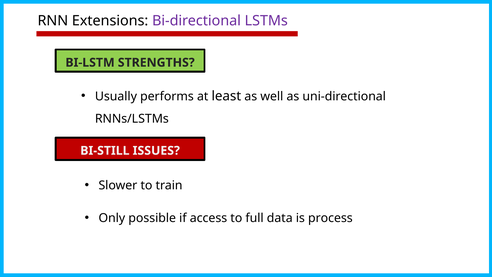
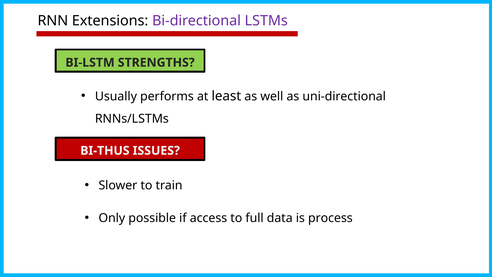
BI-STILL: BI-STILL -> BI-THUS
